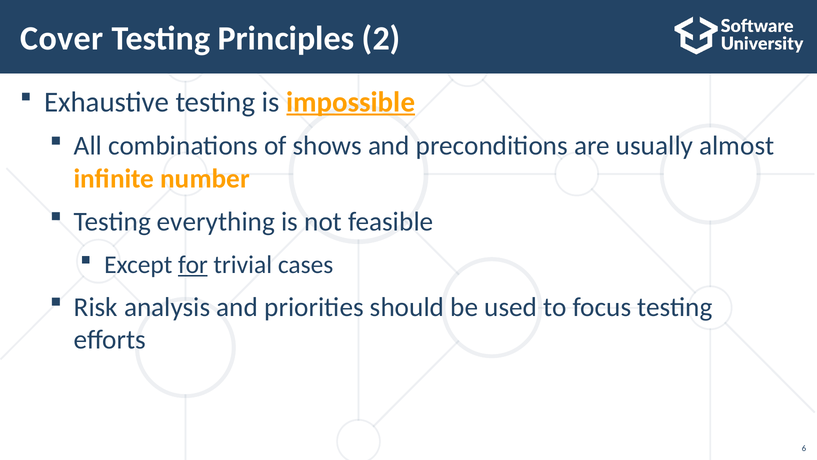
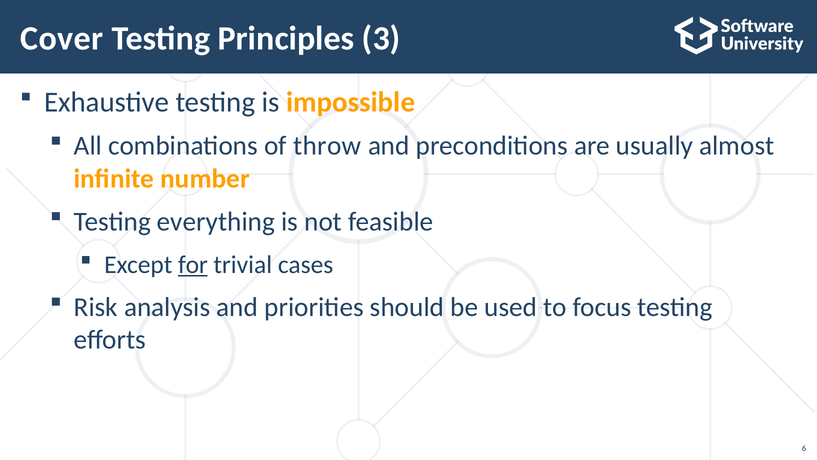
2: 2 -> 3
impossible underline: present -> none
shows: shows -> throw
